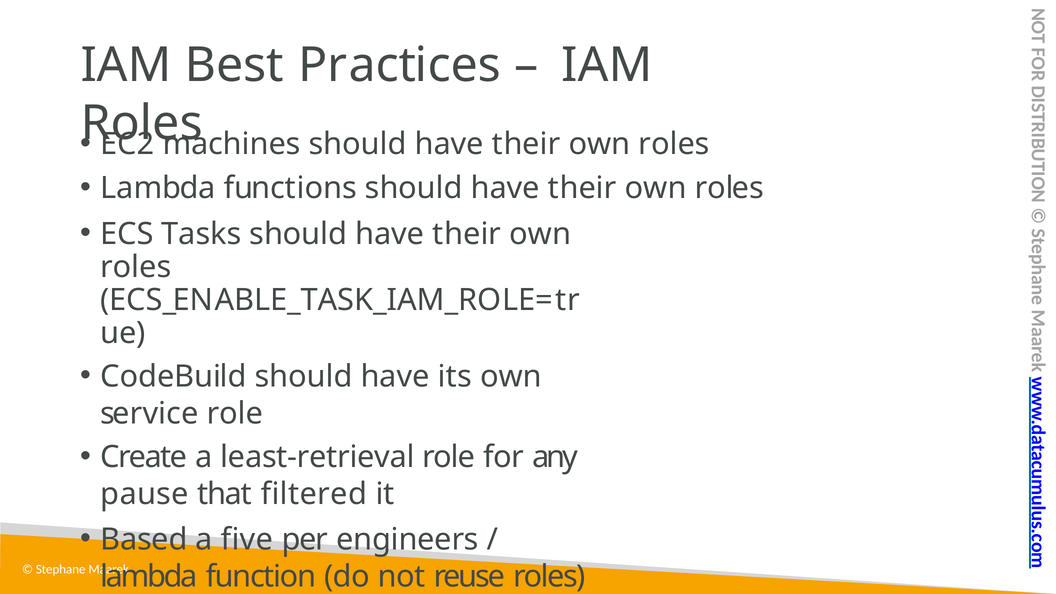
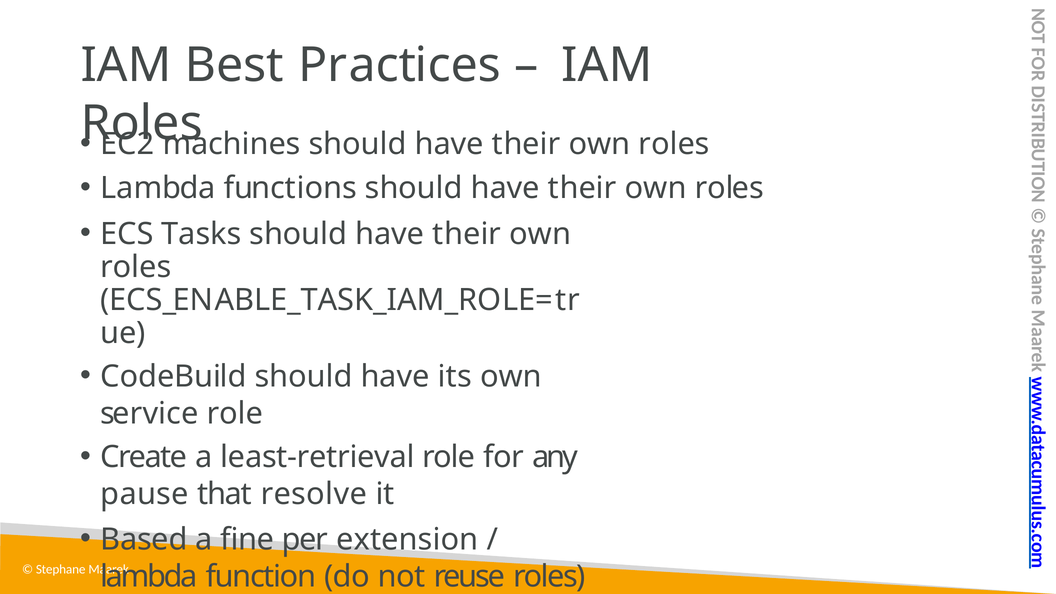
filtered: filtered -> resolve
five: five -> fine
engineers: engineers -> extension
